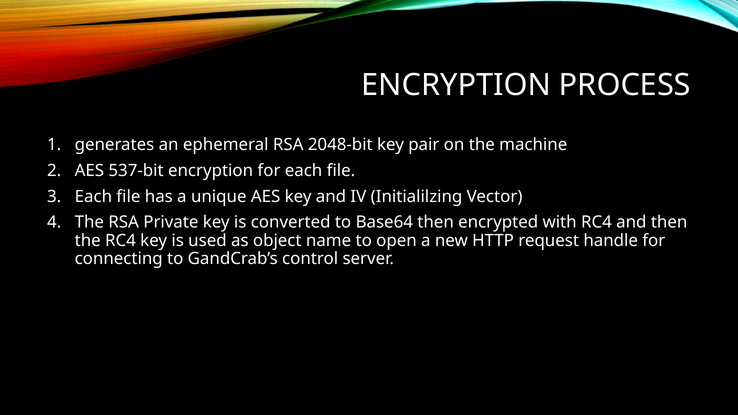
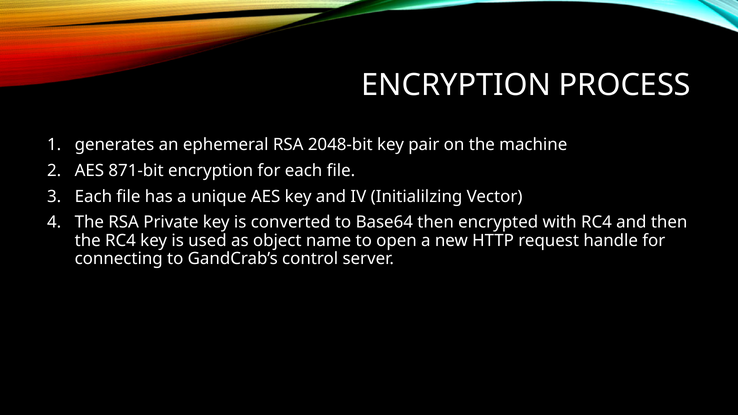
537-bit: 537-bit -> 871-bit
